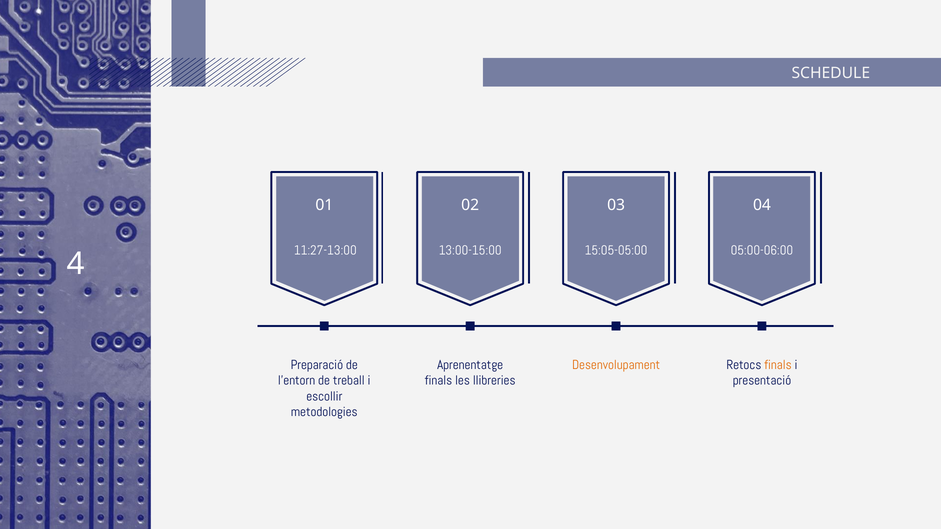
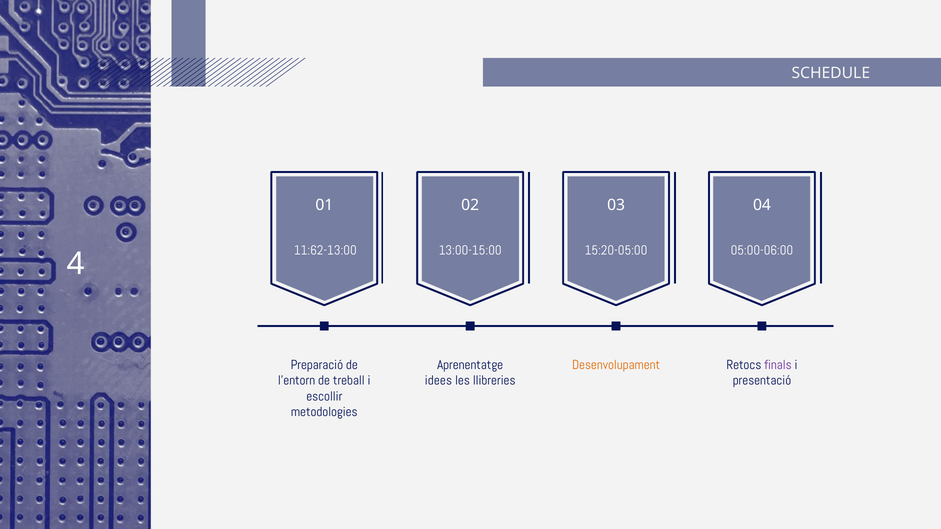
11:27-13:00: 11:27-13:00 -> 11:62-13:00
15:05-05:00: 15:05-05:00 -> 15:20-05:00
finals at (778, 365) colour: orange -> purple
finals at (438, 381): finals -> idees
